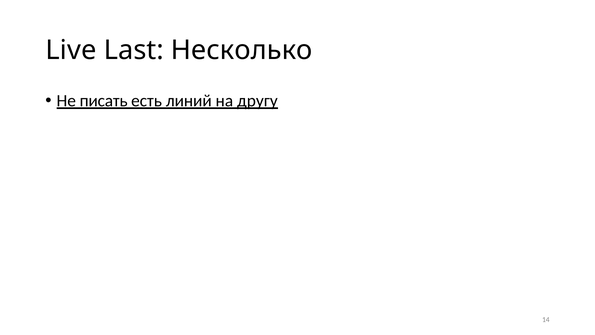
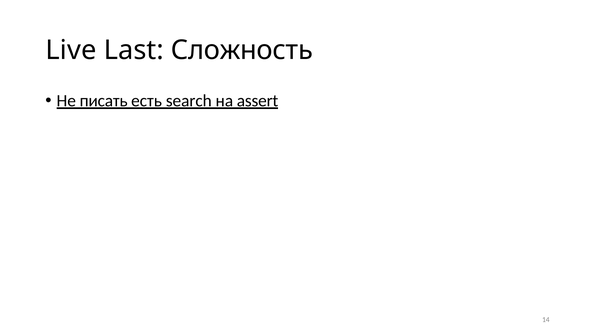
Несколько: Несколько -> Сложность
линий: линий -> search
другу: другу -> assert
